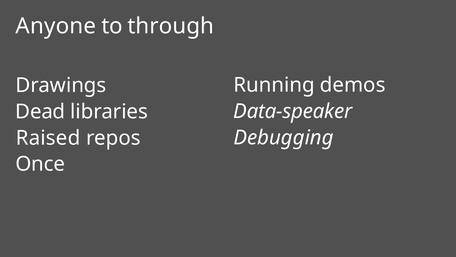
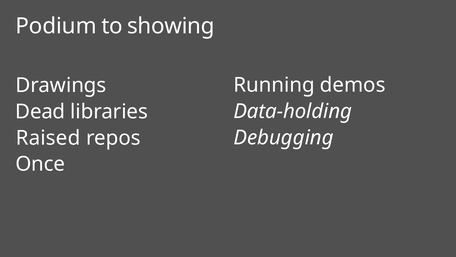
Anyone: Anyone -> Podium
through: through -> showing
Data-speaker: Data-speaker -> Data-holding
